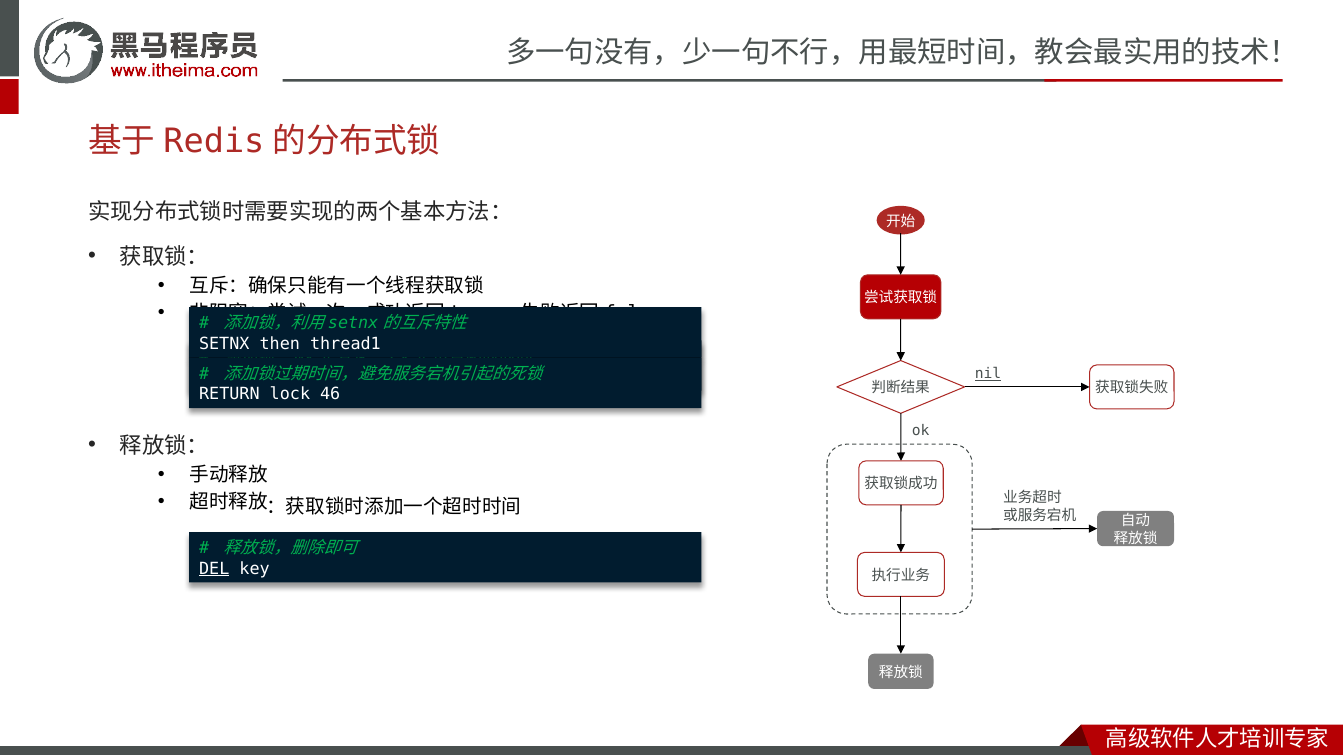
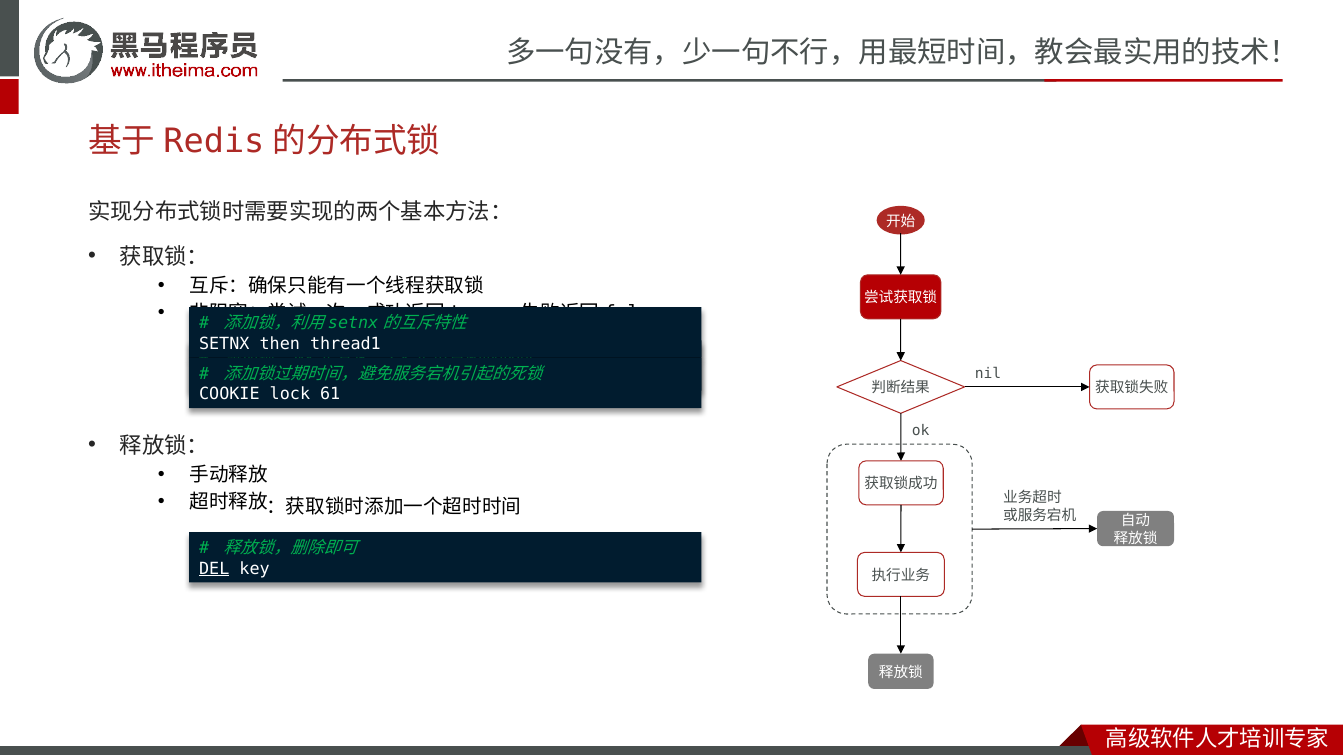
nil underline: present -> none
RETURN: RETURN -> COOKIE
46: 46 -> 61
